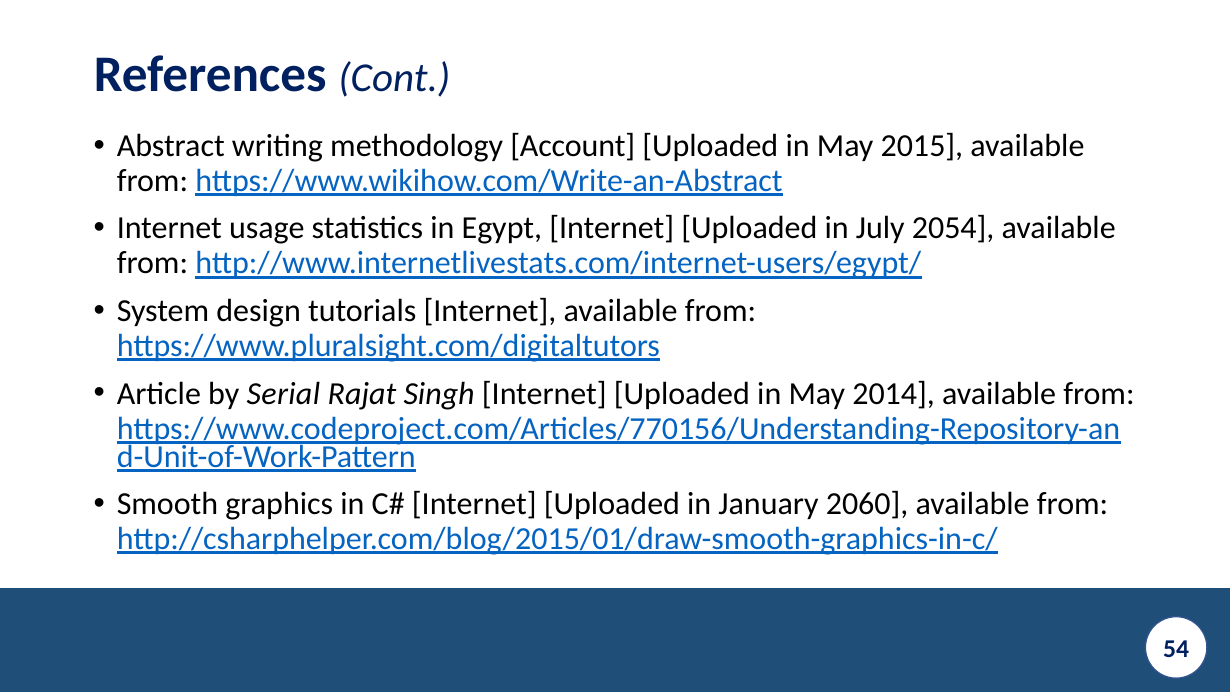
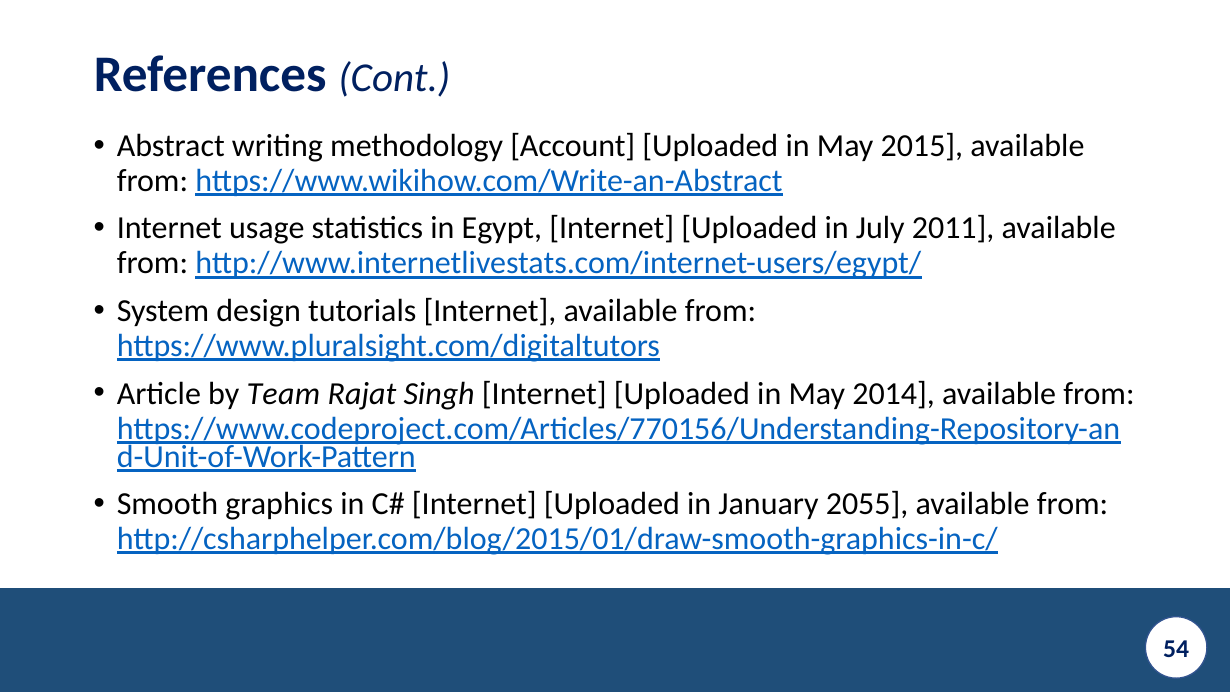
2054: 2054 -> 2011
Serial: Serial -> Team
2060: 2060 -> 2055
